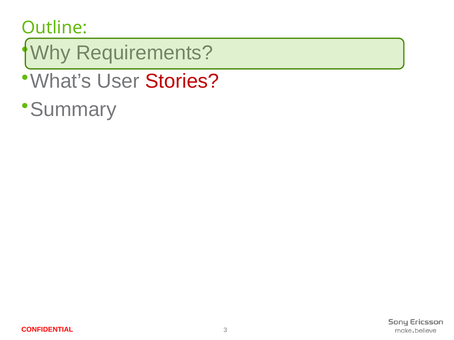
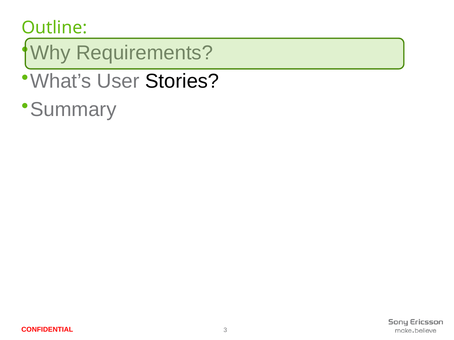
Stories colour: red -> black
